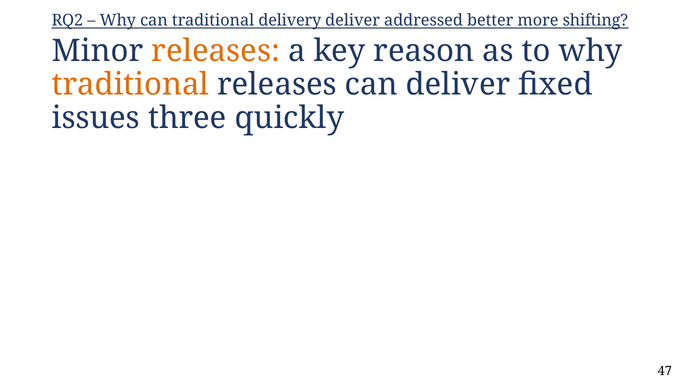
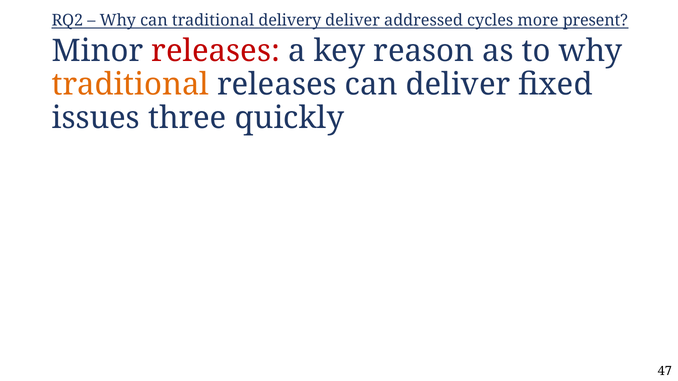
better: better -> cycles
shifting: shifting -> present
releases at (216, 51) colour: orange -> red
